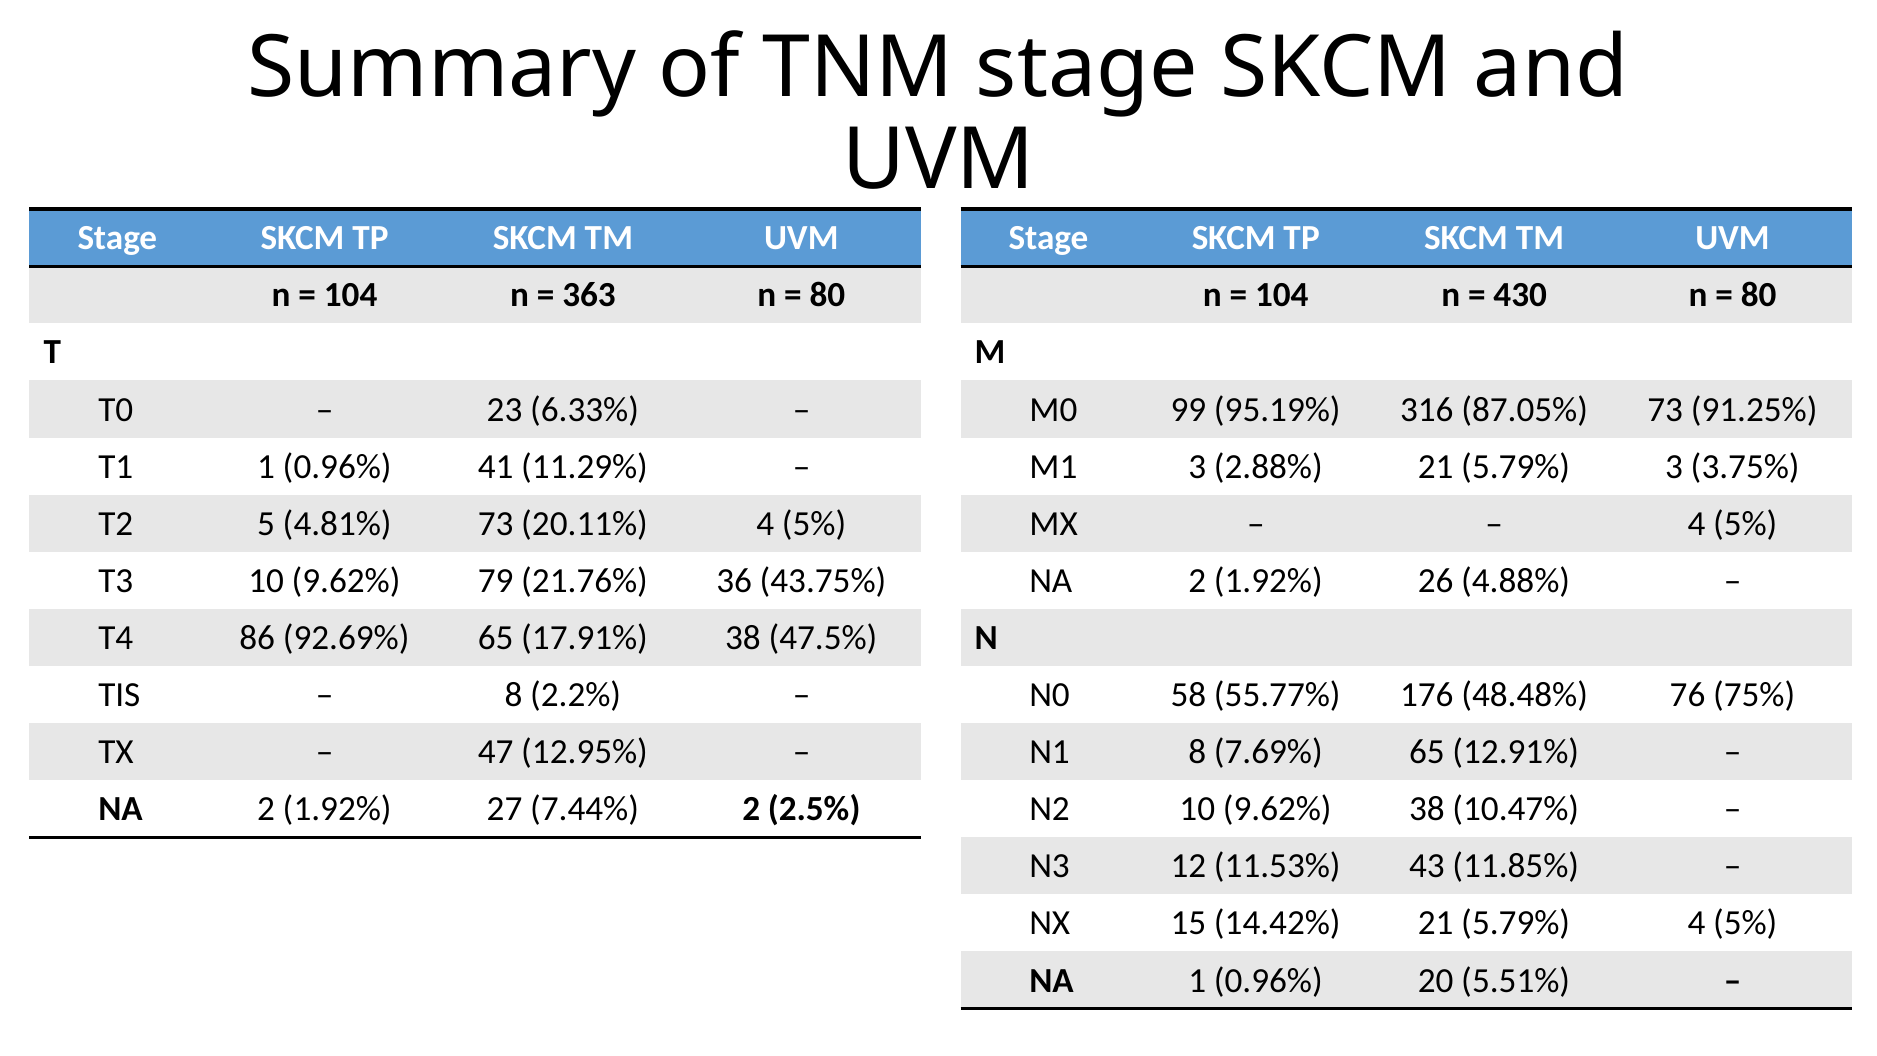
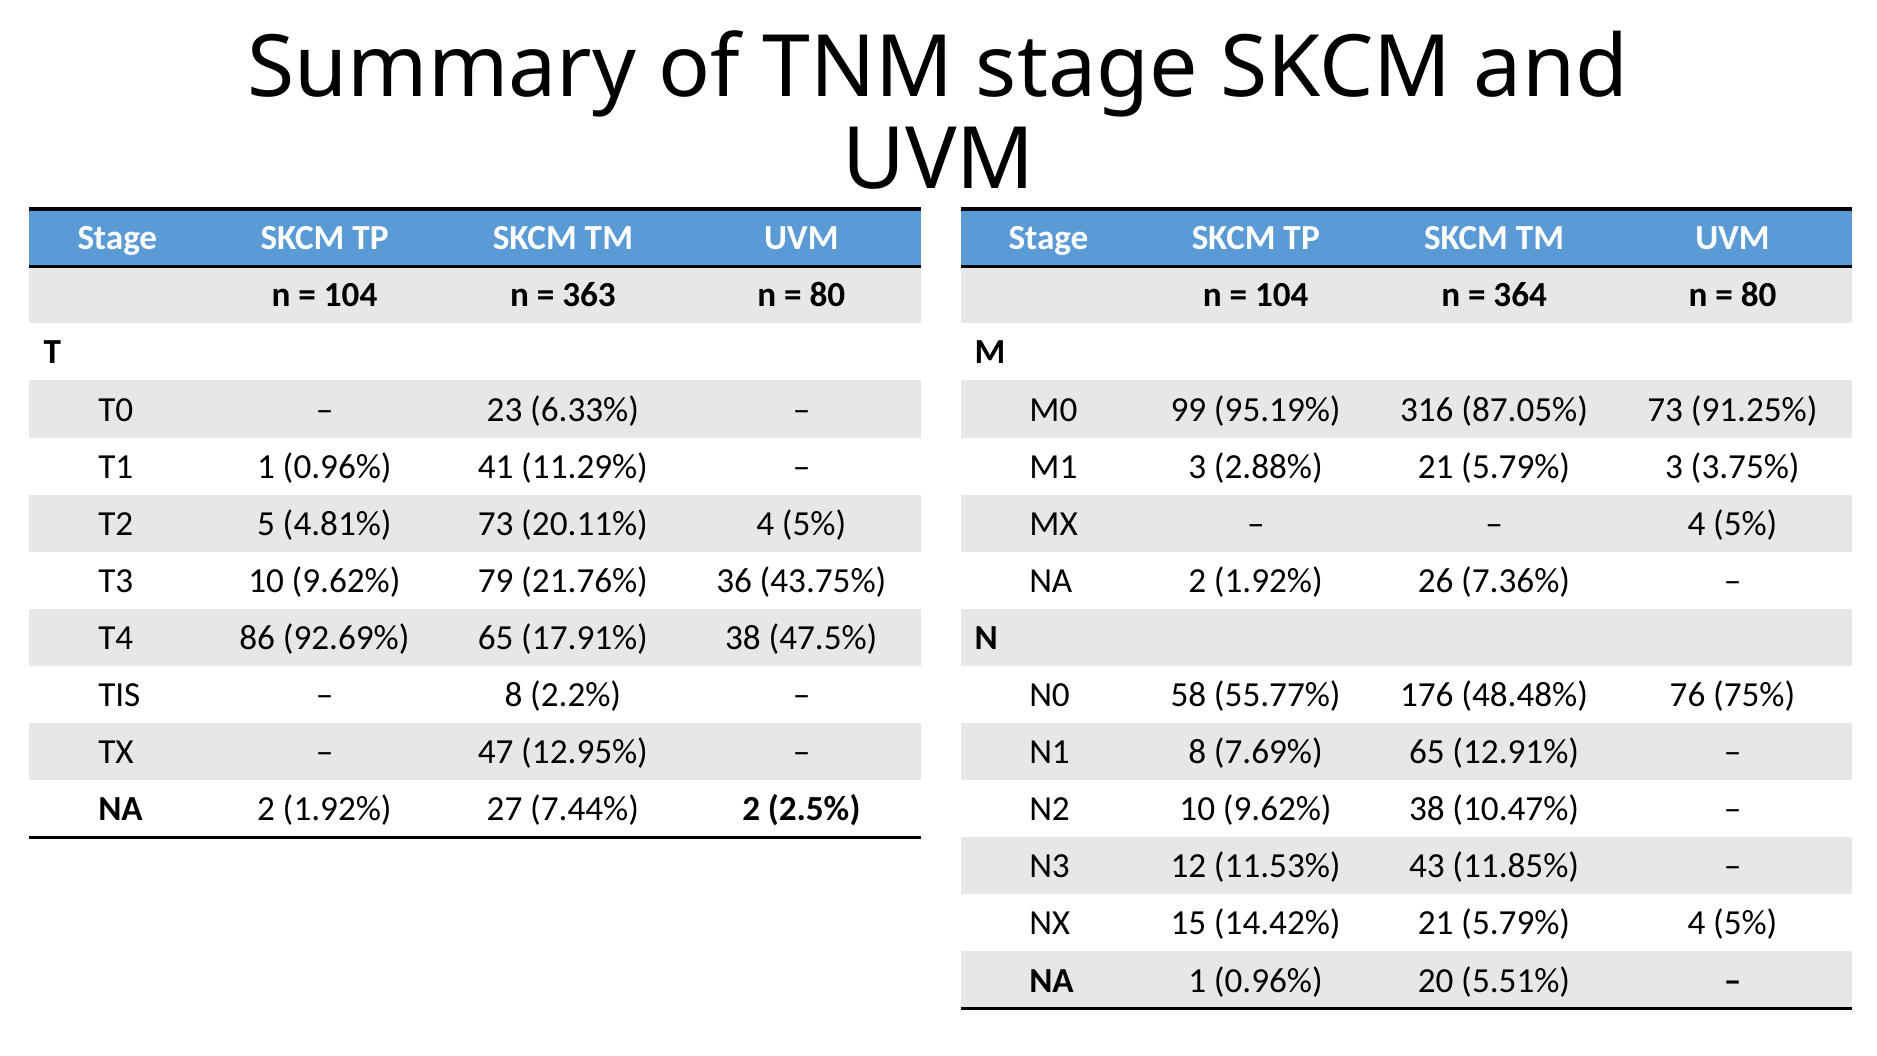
430: 430 -> 364
4.88%: 4.88% -> 7.36%
